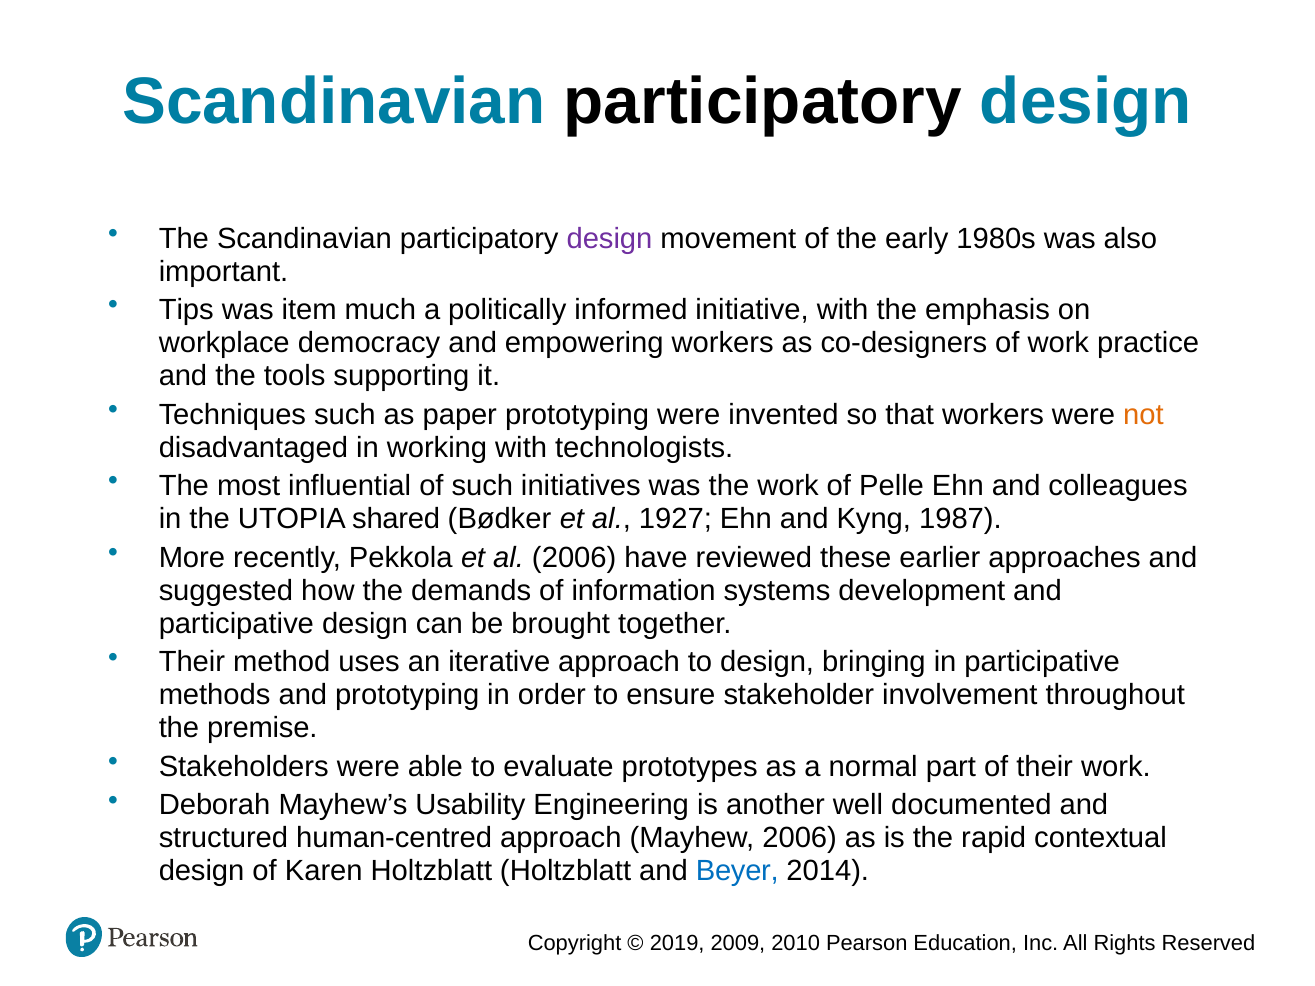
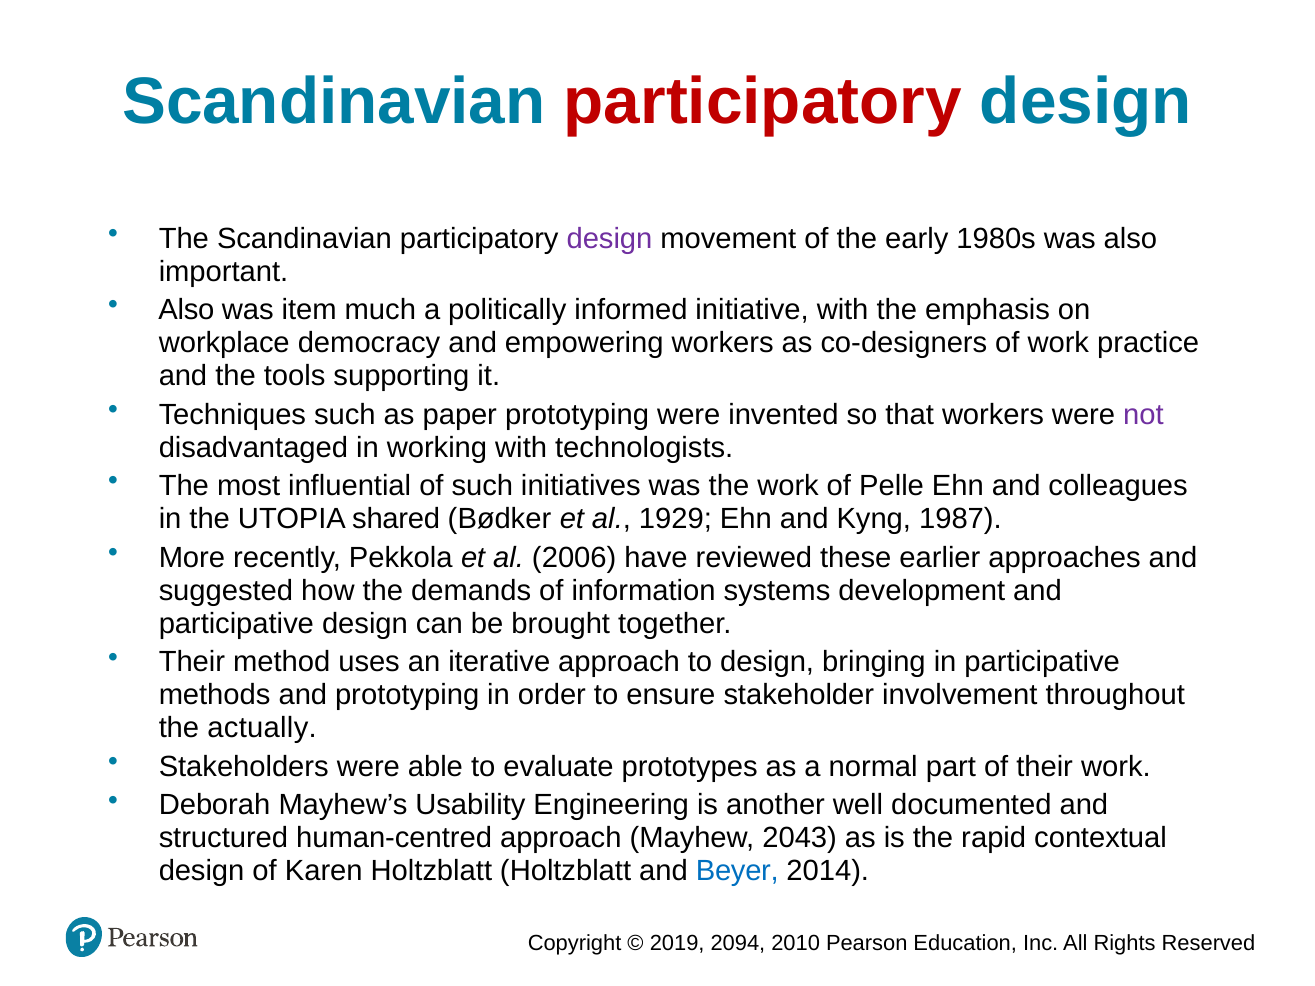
participatory at (763, 102) colour: black -> red
Tips at (186, 310): Tips -> Also
not colour: orange -> purple
1927: 1927 -> 1929
premise: premise -> actually
Mayhew 2006: 2006 -> 2043
2009: 2009 -> 2094
